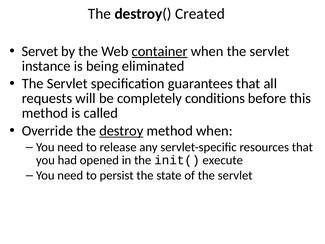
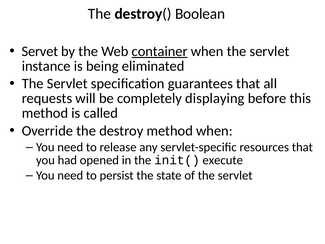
Created: Created -> Boolean
conditions: conditions -> displaying
destroy underline: present -> none
